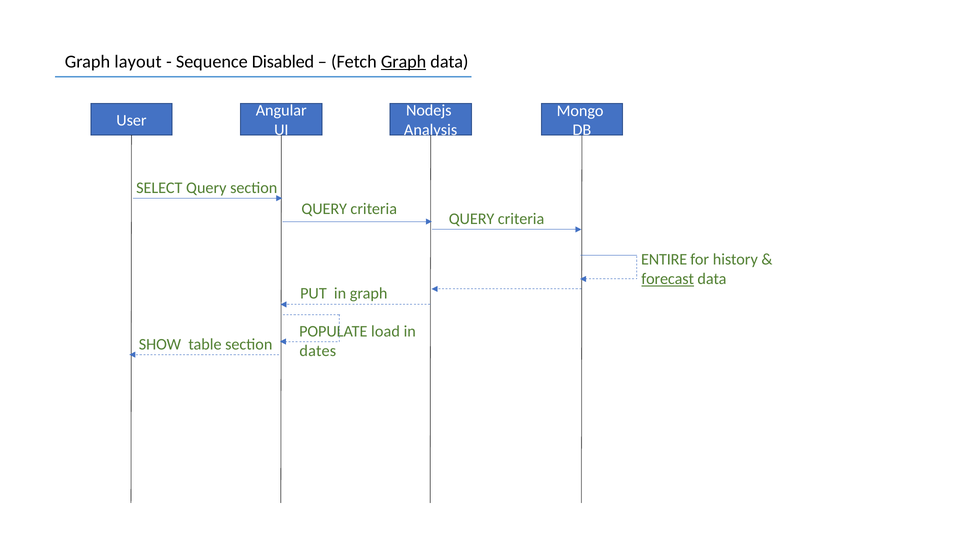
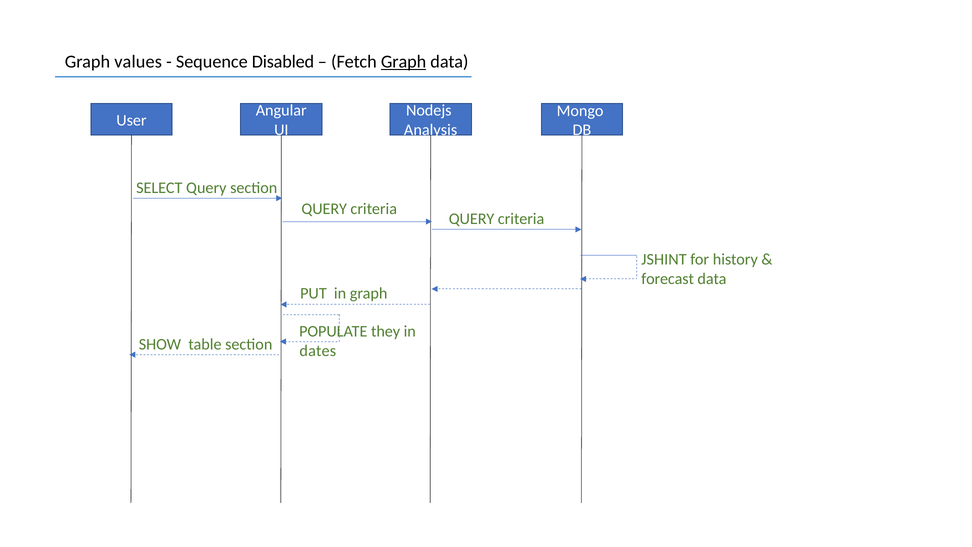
layout: layout -> values
ENTIRE: ENTIRE -> JSHINT
forecast underline: present -> none
load: load -> they
